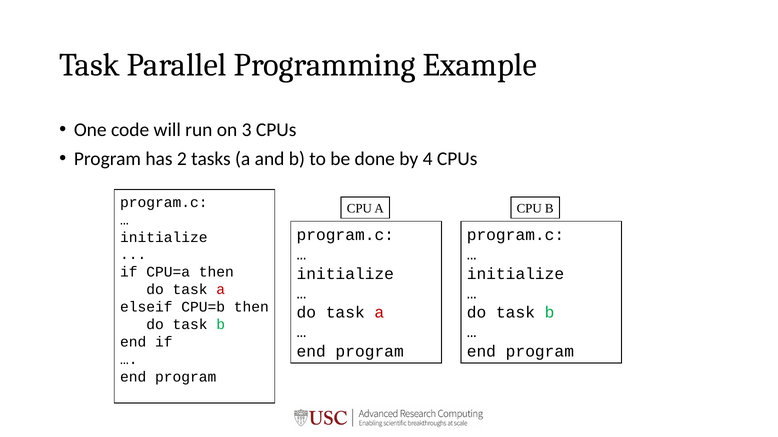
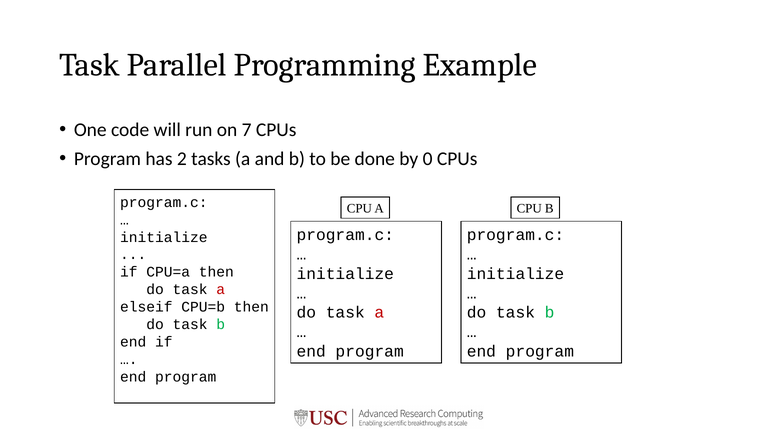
3: 3 -> 7
4: 4 -> 0
